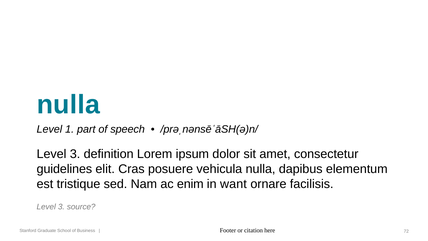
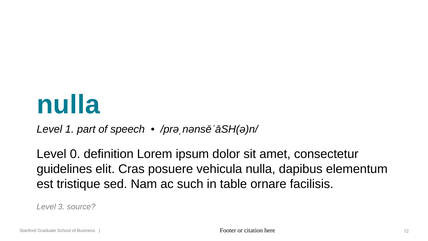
3 at (75, 154): 3 -> 0
enim: enim -> such
want: want -> table
